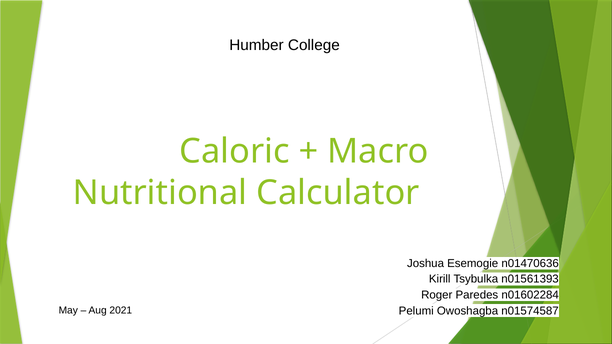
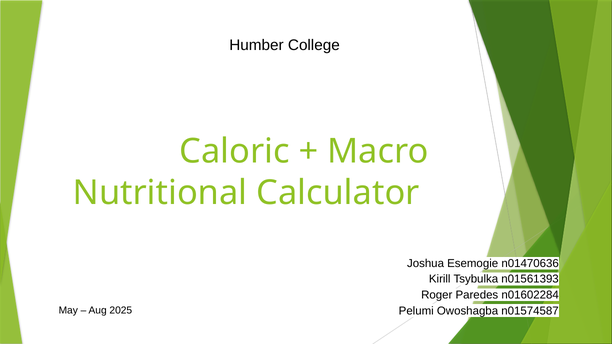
2021: 2021 -> 2025
